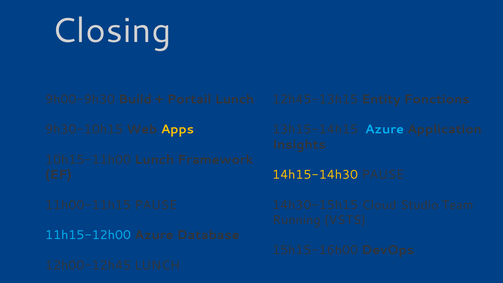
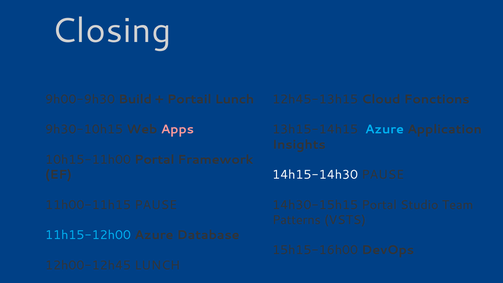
Entity: Entity -> Cloud
Apps colour: yellow -> pink
10h15-11h00 Lunch: Lunch -> Portal
14h15-14h30 colour: yellow -> white
14h30-15h15 Cloud: Cloud -> Portal
Running: Running -> Patterns
